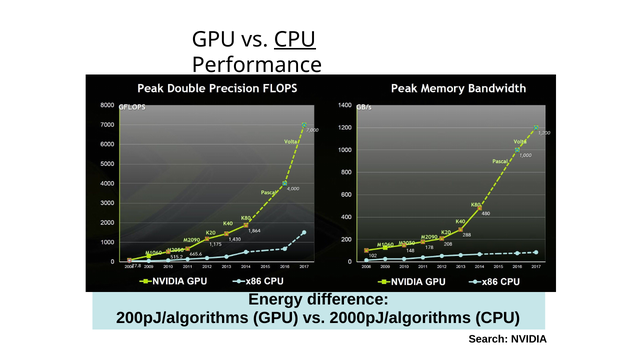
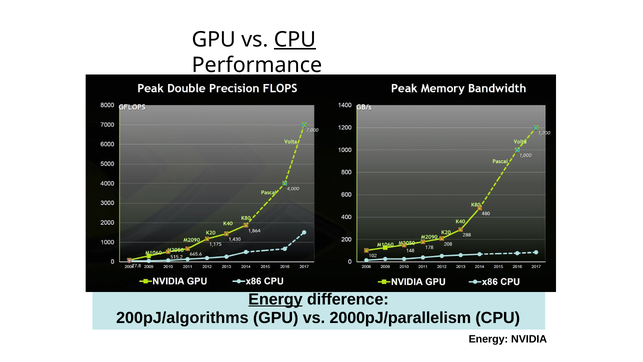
Energy at (275, 299) underline: none -> present
2000pJ/algorithms: 2000pJ/algorithms -> 2000pJ/parallelism
Search at (488, 339): Search -> Energy
